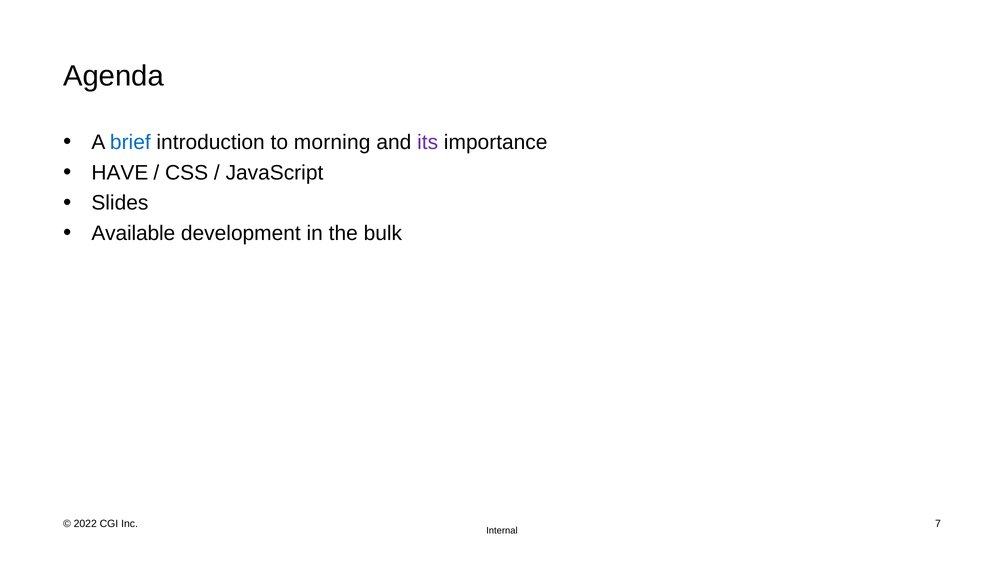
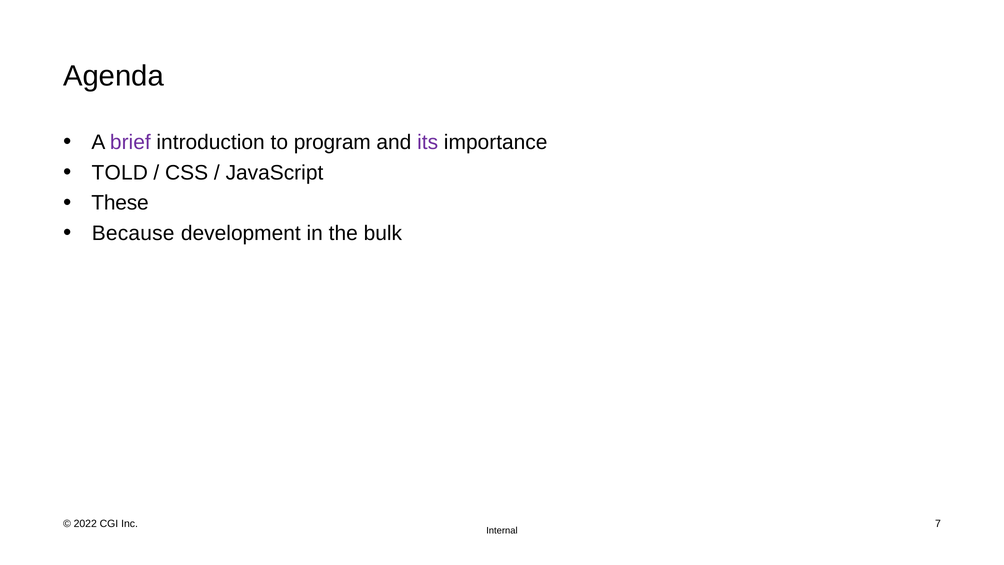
brief colour: blue -> purple
morning: morning -> program
HAVE: HAVE -> TOLD
Slides: Slides -> These
Available: Available -> Because
